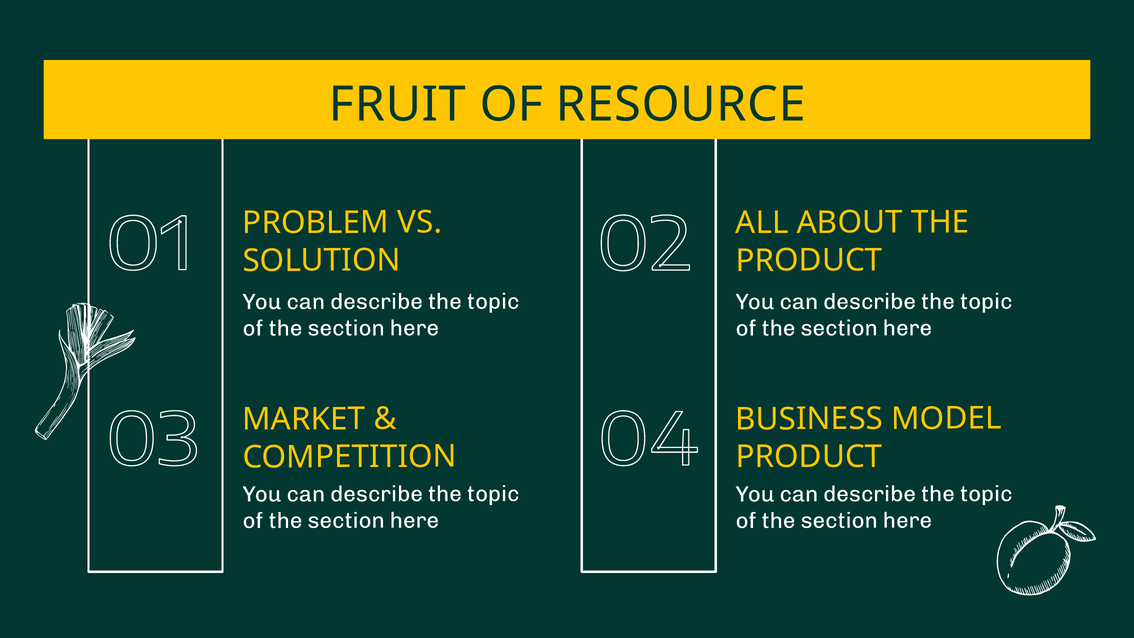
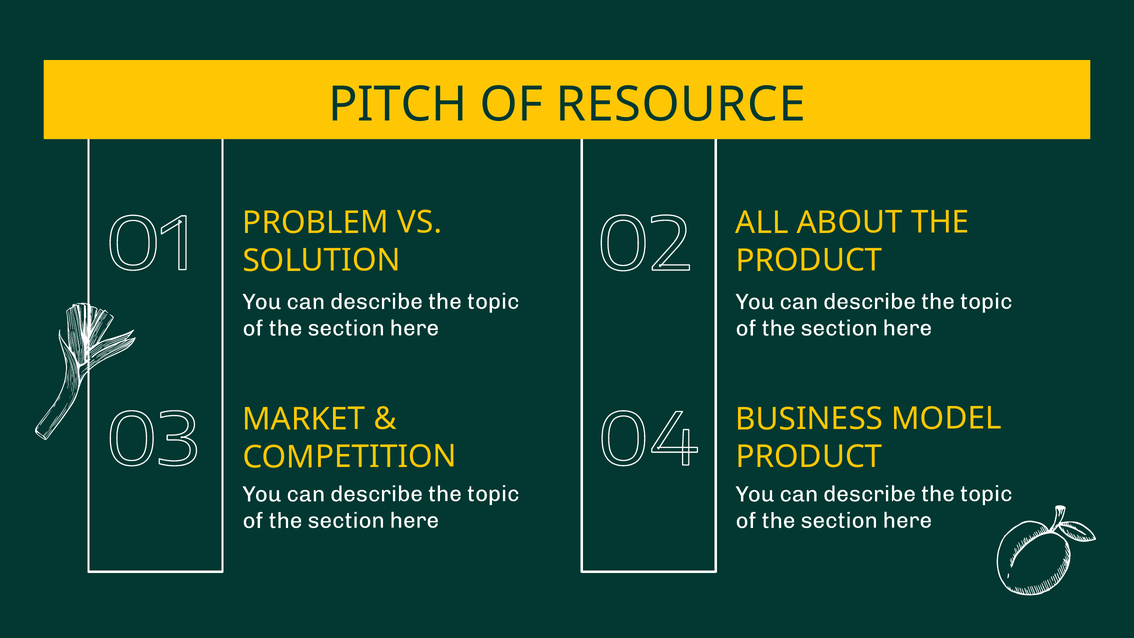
FRUIT: FRUIT -> PITCH
